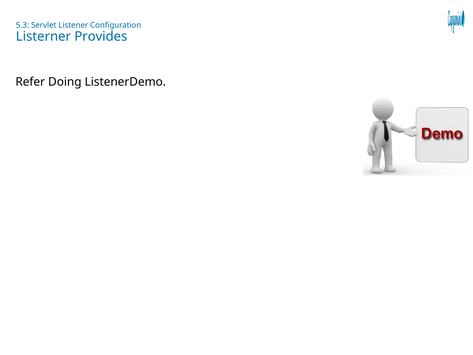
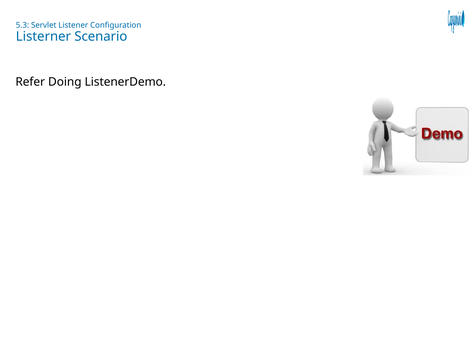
Provides: Provides -> Scenario
